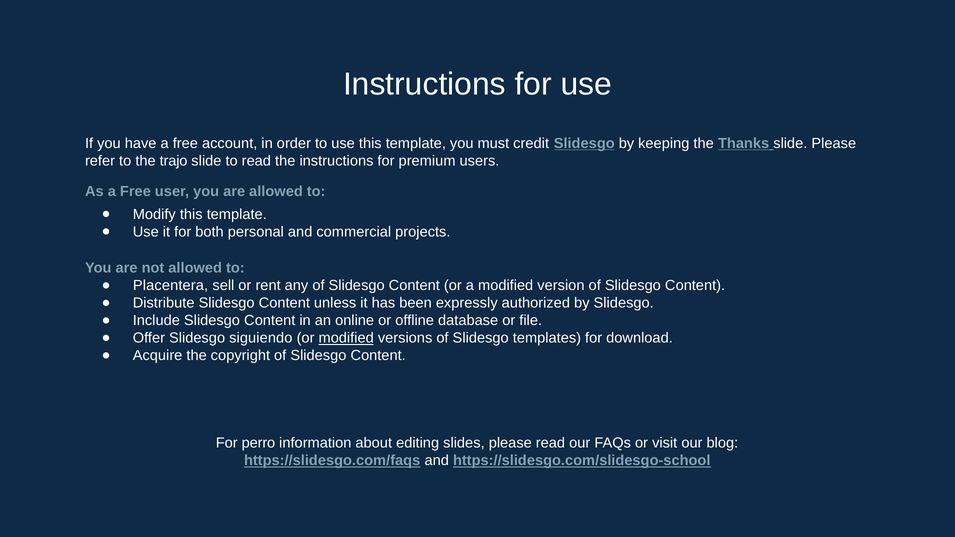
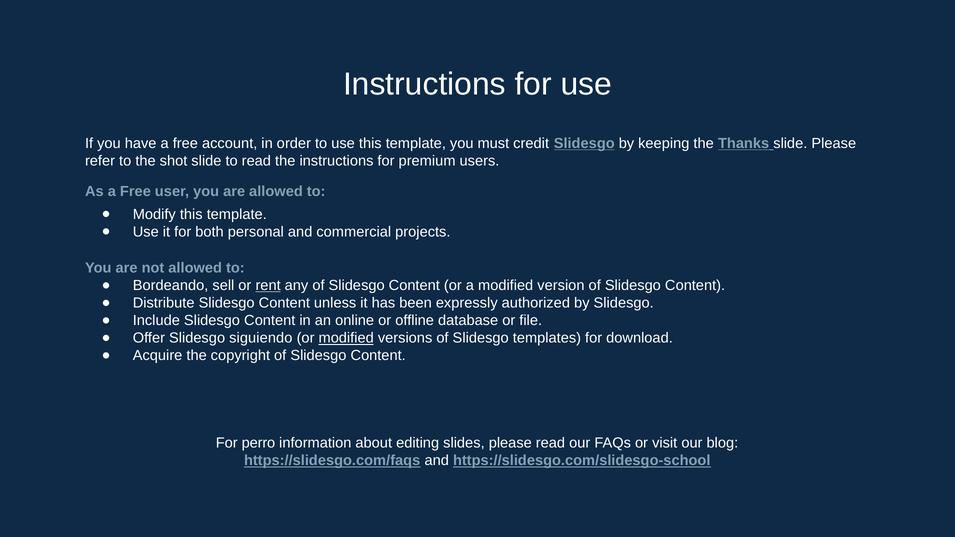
trajo: trajo -> shot
Placentera: Placentera -> Bordeando
rent underline: none -> present
